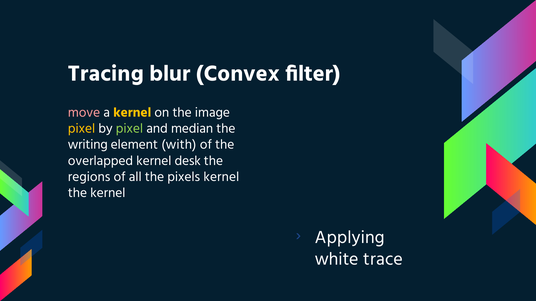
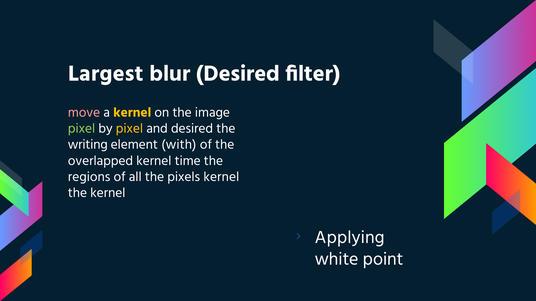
Tracing: Tracing -> Largest
blur Convex: Convex -> Desired
pixel at (82, 129) colour: yellow -> light green
pixel at (129, 129) colour: light green -> yellow
and median: median -> desired
desk: desk -> time
trace: trace -> point
